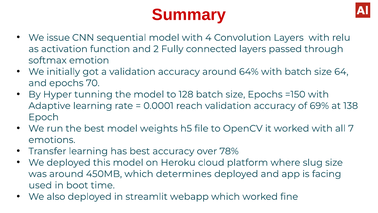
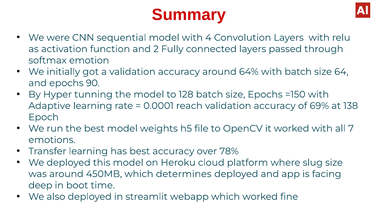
issue: issue -> were
70: 70 -> 90
used: used -> deep
